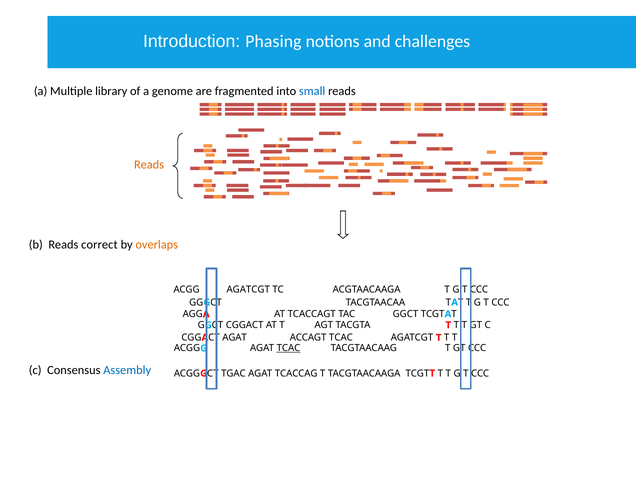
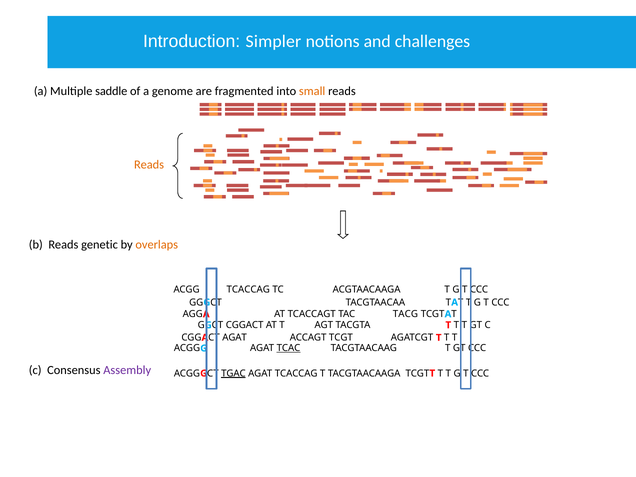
Phasing: Phasing -> Simpler
library: library -> saddle
small colour: blue -> orange
correct: correct -> genetic
ACGG AGATCGT: AGATCGT -> TCACCAG
TAC GGCT: GGCT -> TACG
ACCAGT TCAC: TCAC -> TCGT
Assembly colour: blue -> purple
TGAC underline: none -> present
